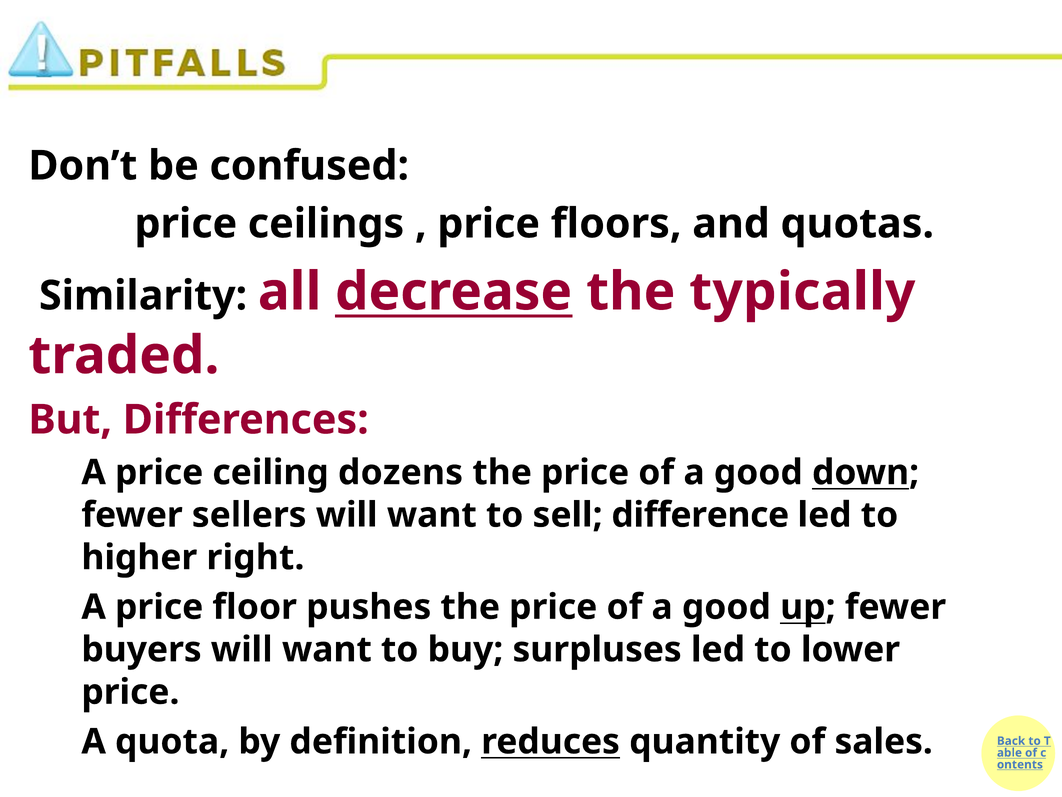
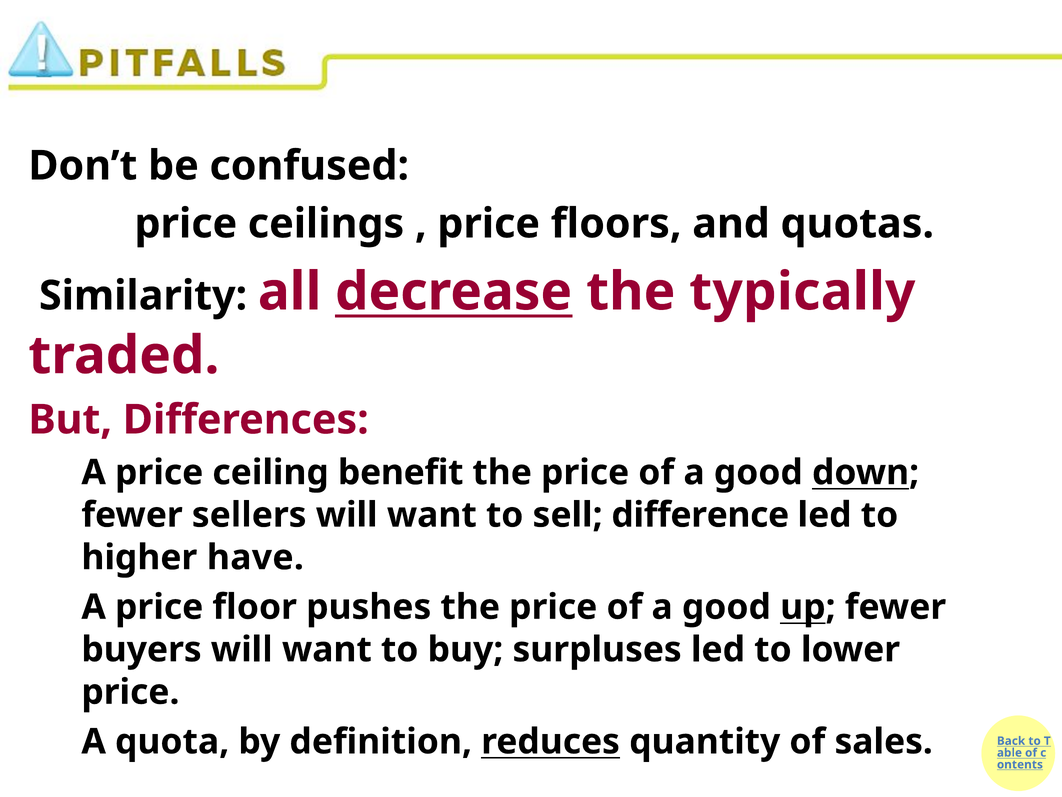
dozens: dozens -> benefit
right: right -> have
